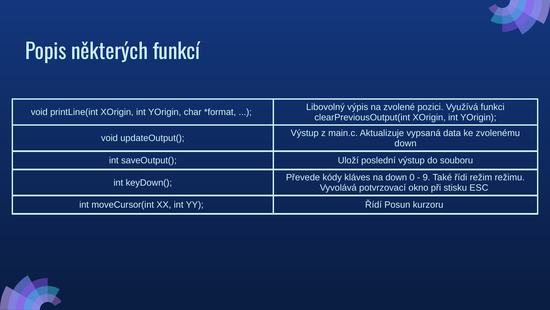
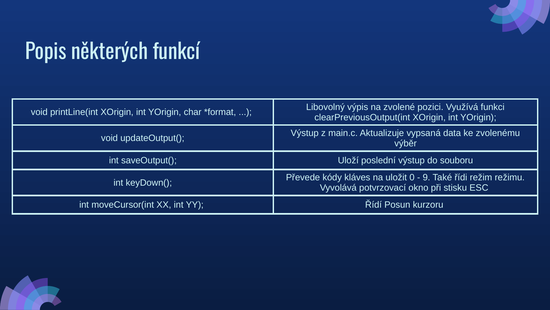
down at (406, 143): down -> výběr
na down: down -> uložit
